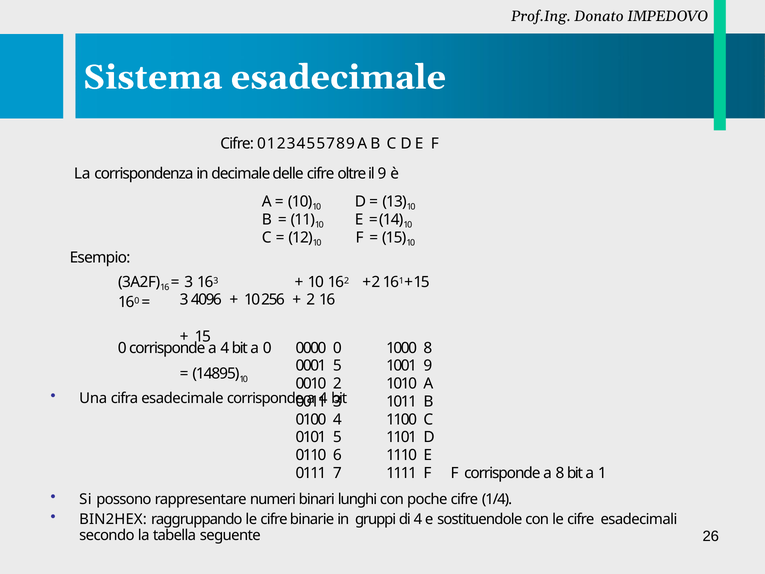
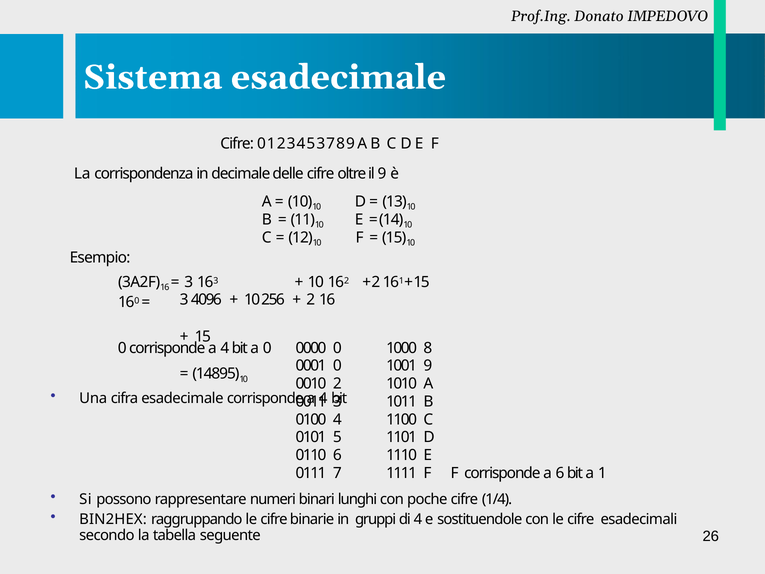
5 5: 5 -> 3
0001 5: 5 -> 0
a 8: 8 -> 6
